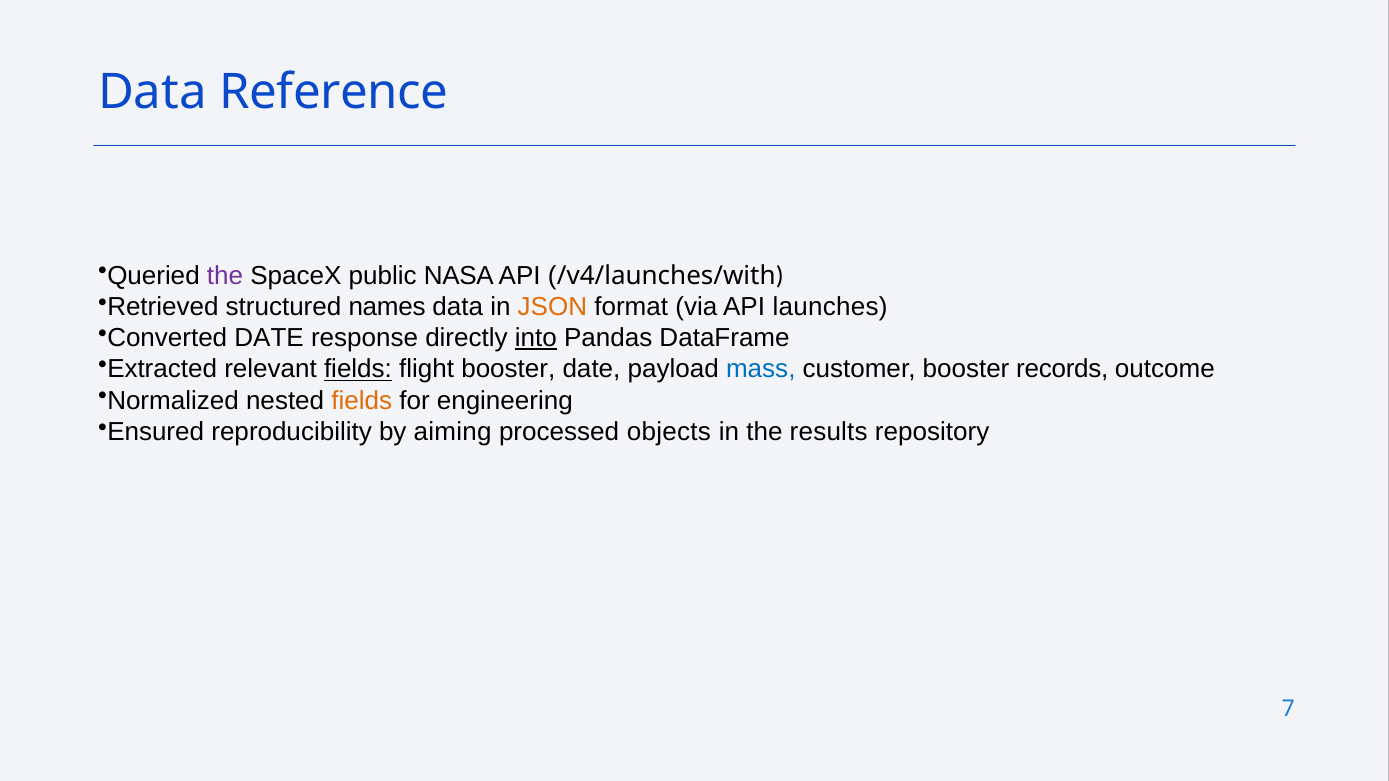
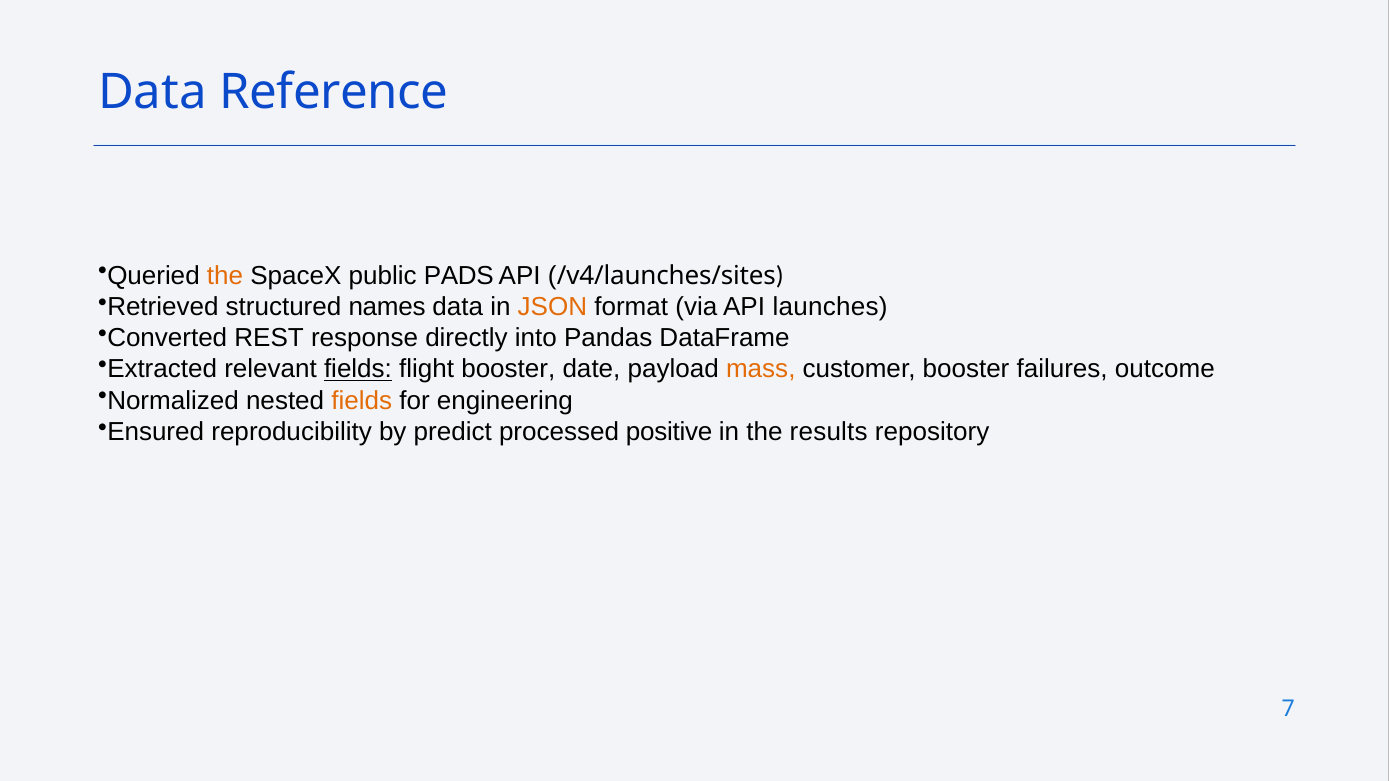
the at (225, 276) colour: purple -> orange
NASA: NASA -> PADS
/v4/launches/with: /v4/launches/with -> /v4/launches/sites
Converted DATE: DATE -> REST
into underline: present -> none
mass colour: blue -> orange
records: records -> failures
aiming: aiming -> predict
objects: objects -> positive
